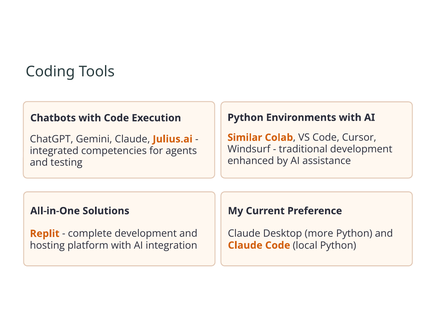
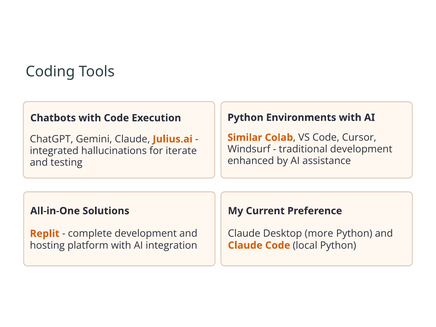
competencies: competencies -> hallucinations
agents: agents -> iterate
